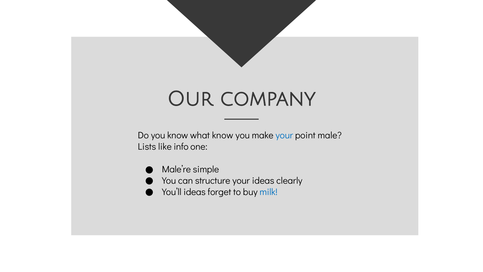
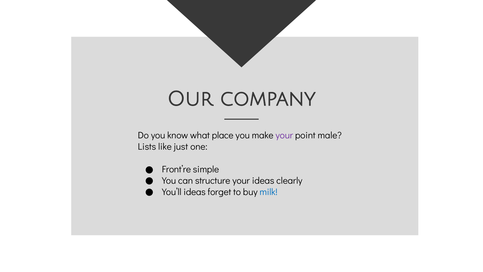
what know: know -> place
your at (284, 135) colour: blue -> purple
info: info -> just
Male’re: Male’re -> Front’re
